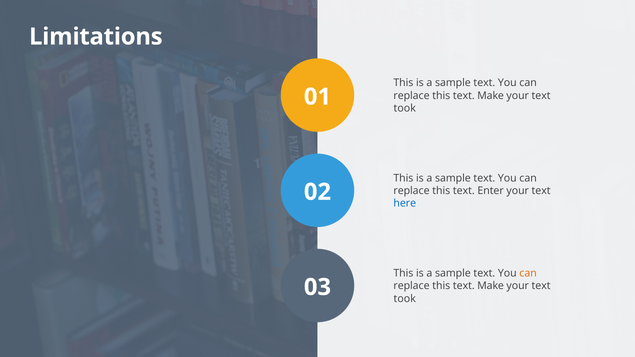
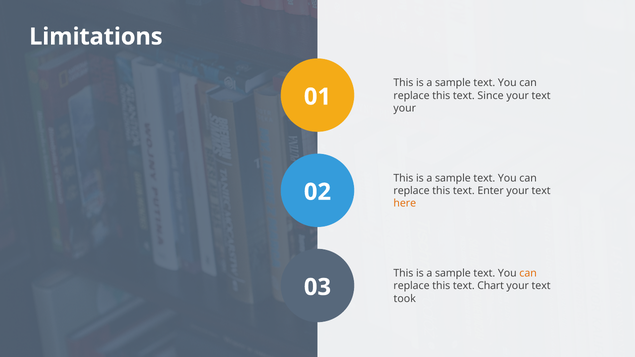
Make at (491, 96): Make -> Since
took at (405, 108): took -> your
here colour: blue -> orange
Make at (491, 286): Make -> Chart
